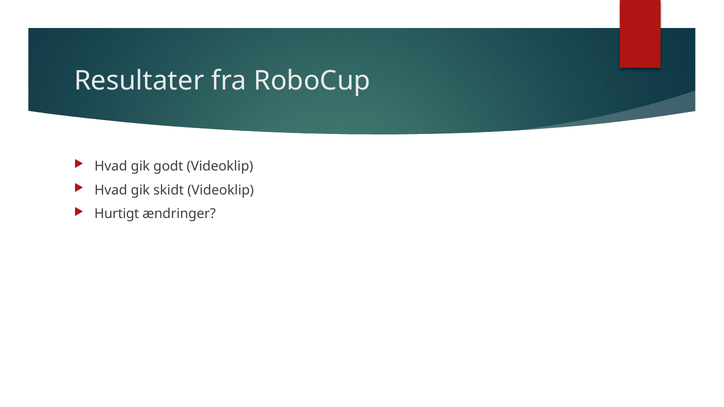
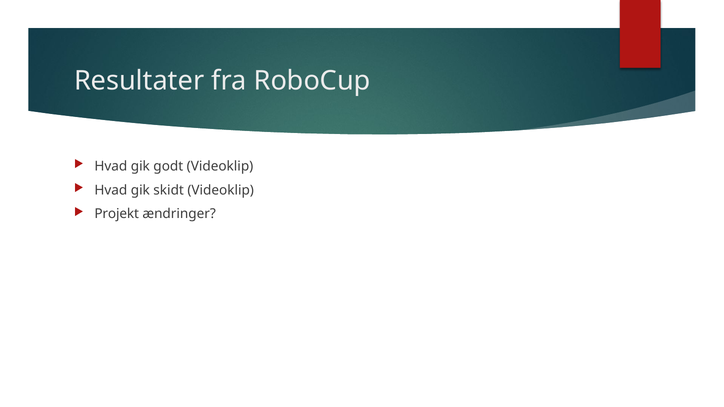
Hurtigt: Hurtigt -> Projekt
